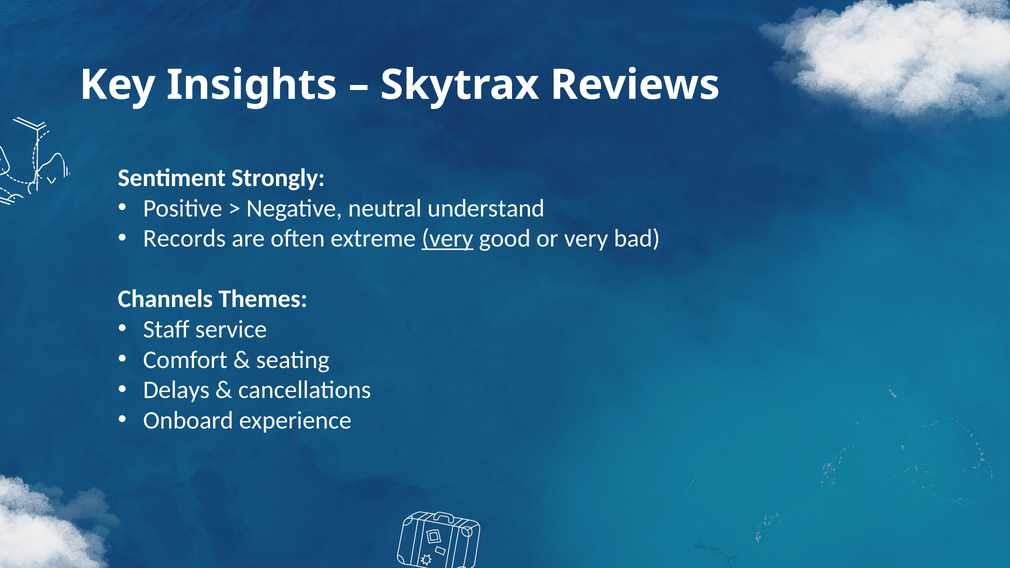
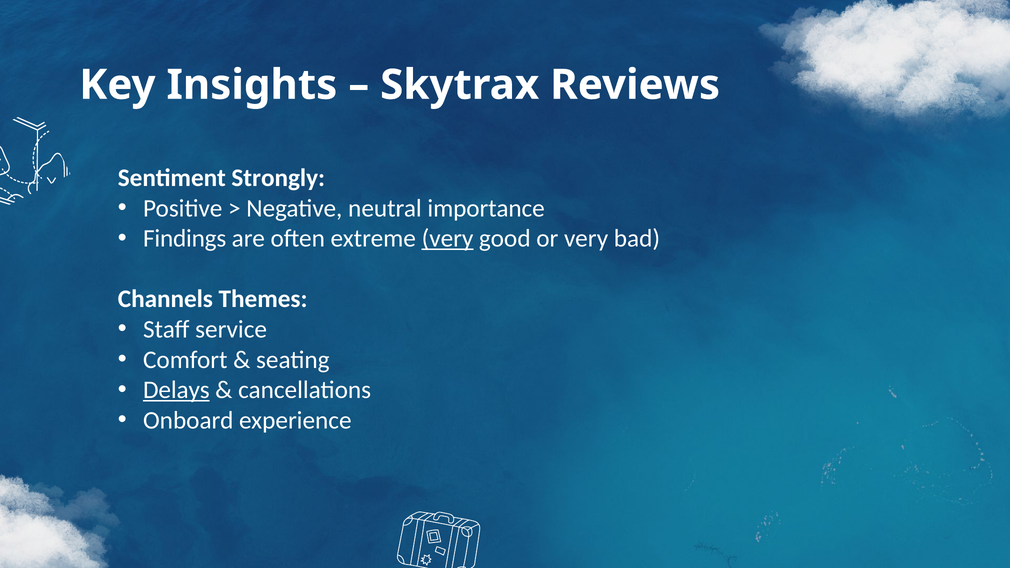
understand: understand -> importance
Records: Records -> Findings
Delays underline: none -> present
